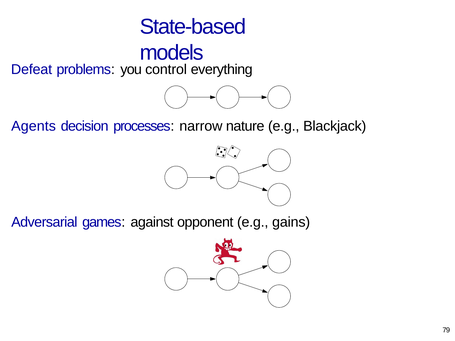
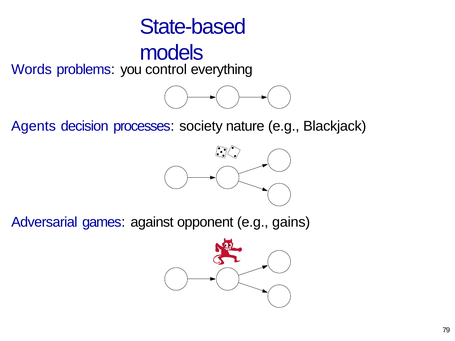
Defeat: Defeat -> Words
narrow: narrow -> society
